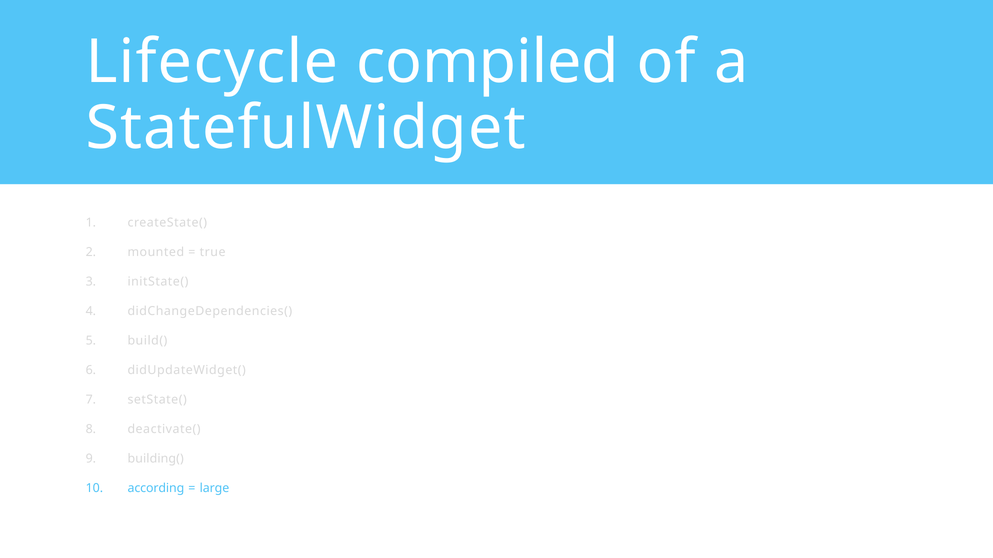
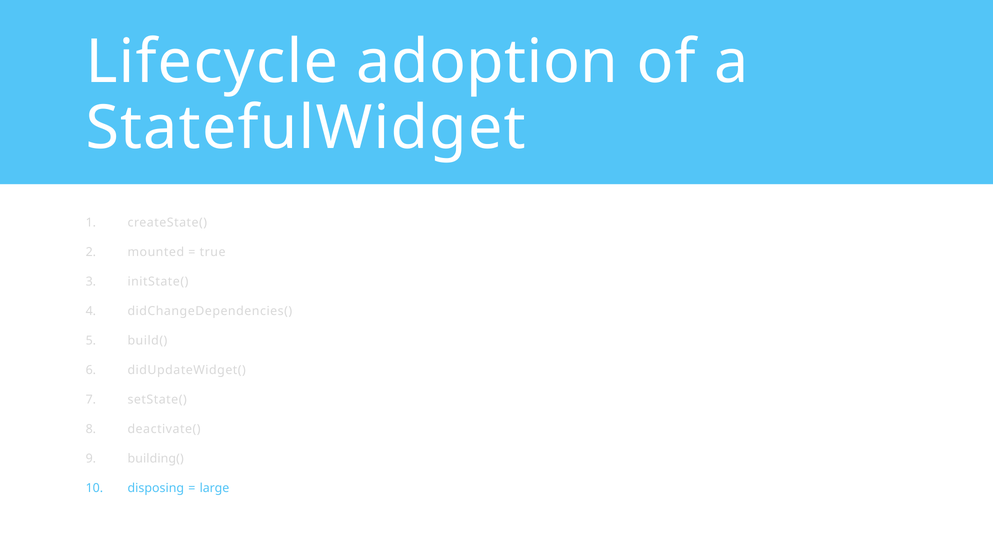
compiled: compiled -> adoption
according: according -> disposing
